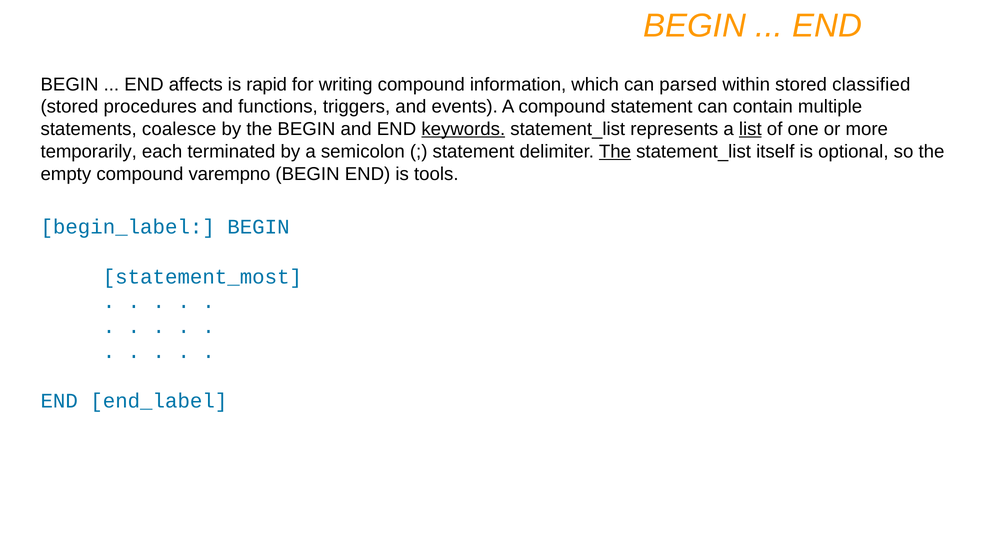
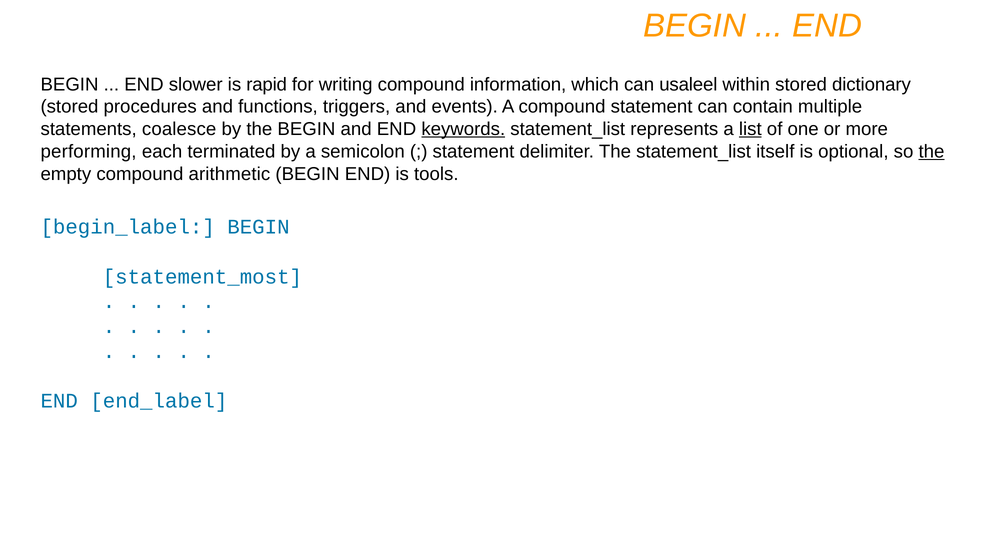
affects: affects -> slower
parsed: parsed -> usaleel
classified: classified -> dictionary
temporarily: temporarily -> performing
The at (615, 152) underline: present -> none
the at (931, 152) underline: none -> present
varempno: varempno -> arithmetic
